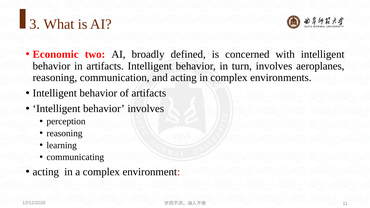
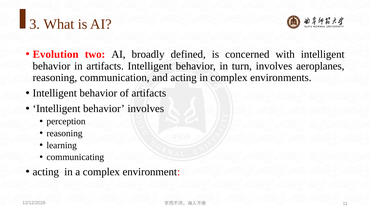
Economic: Economic -> Evolution
